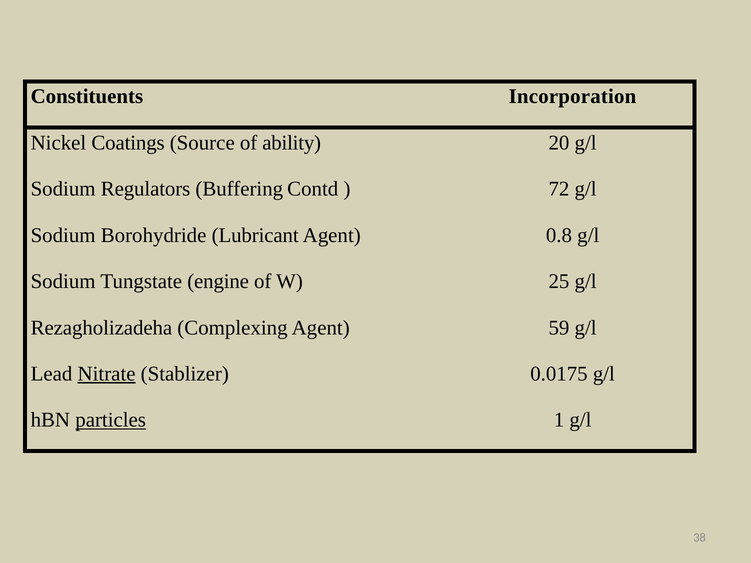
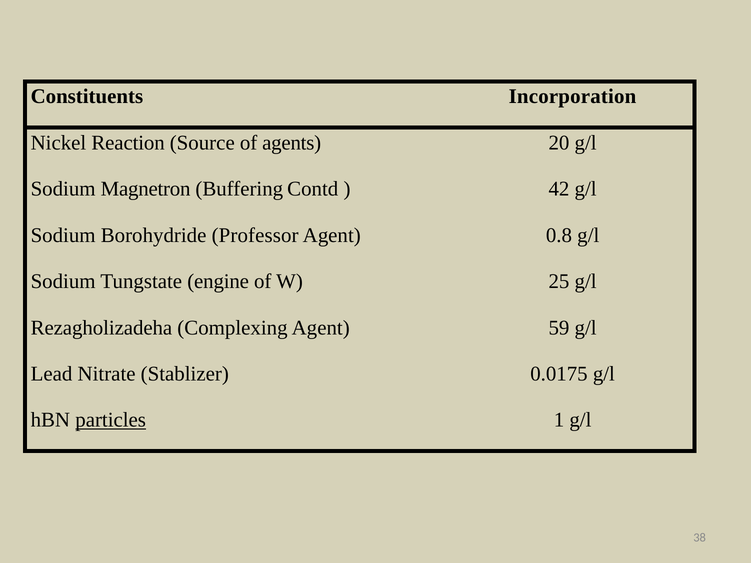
Coatings: Coatings -> Reaction
ability: ability -> agents
Regulators: Regulators -> Magnetron
72: 72 -> 42
Lubricant: Lubricant -> Professor
Nitrate underline: present -> none
